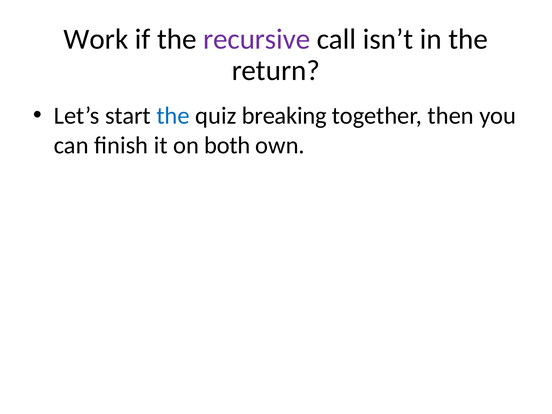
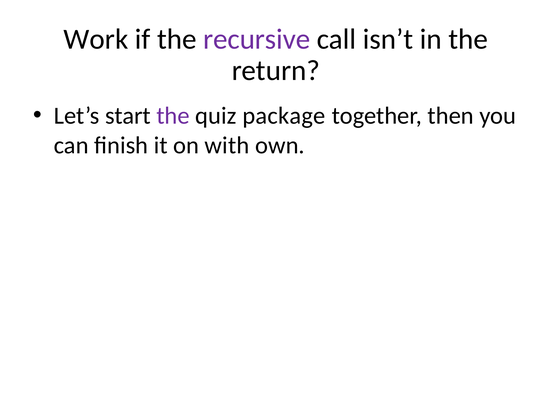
the at (173, 116) colour: blue -> purple
breaking: breaking -> package
both: both -> with
